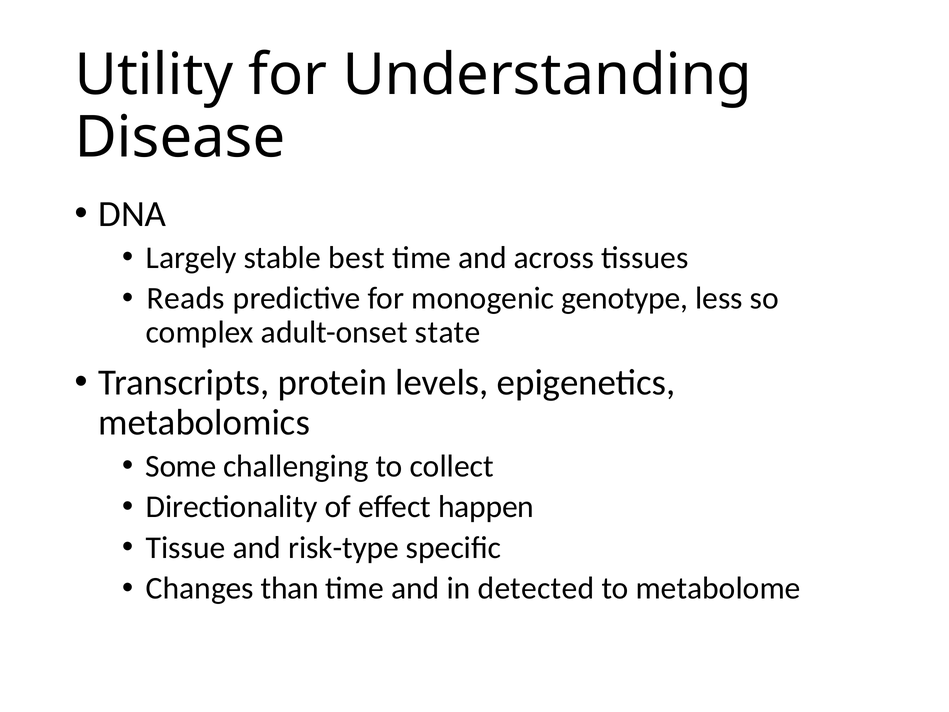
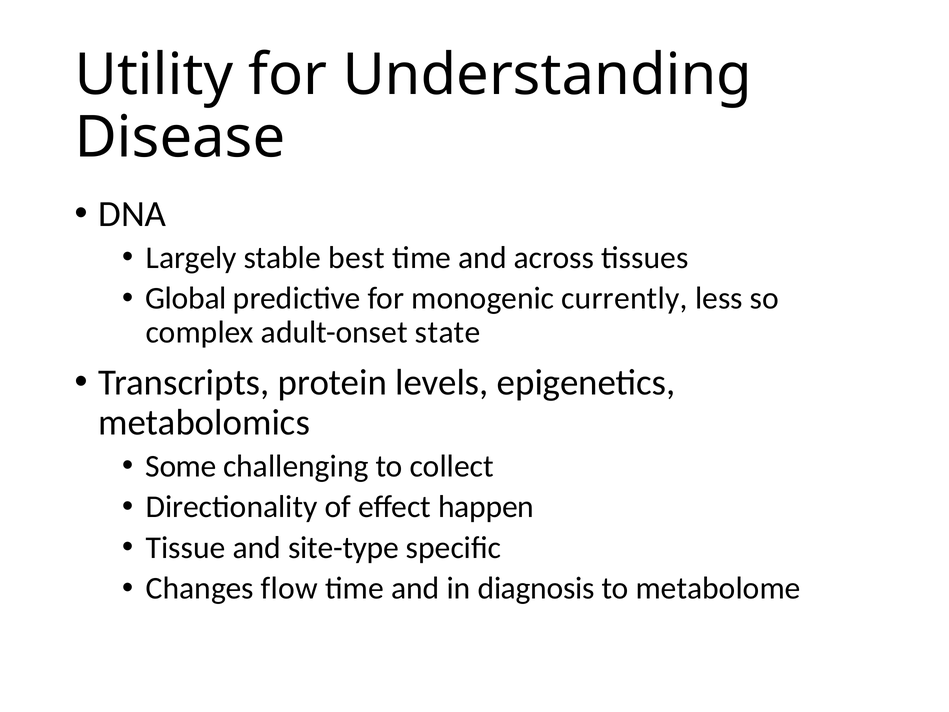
Reads: Reads -> Global
genotype: genotype -> currently
risk-type: risk-type -> site-type
than: than -> flow
detected: detected -> diagnosis
